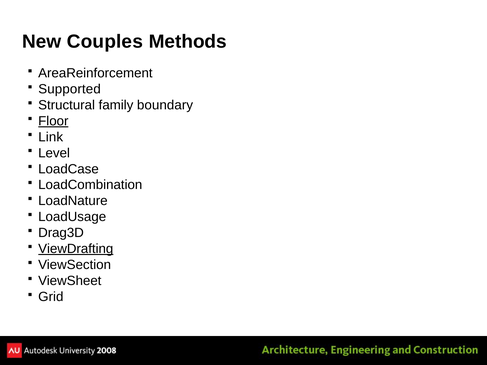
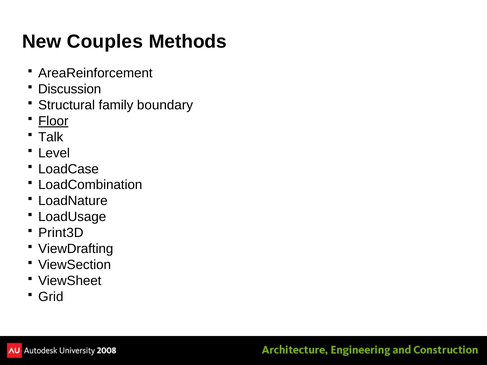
Supported: Supported -> Discussion
Link: Link -> Talk
Drag3D: Drag3D -> Print3D
ViewDrafting underline: present -> none
